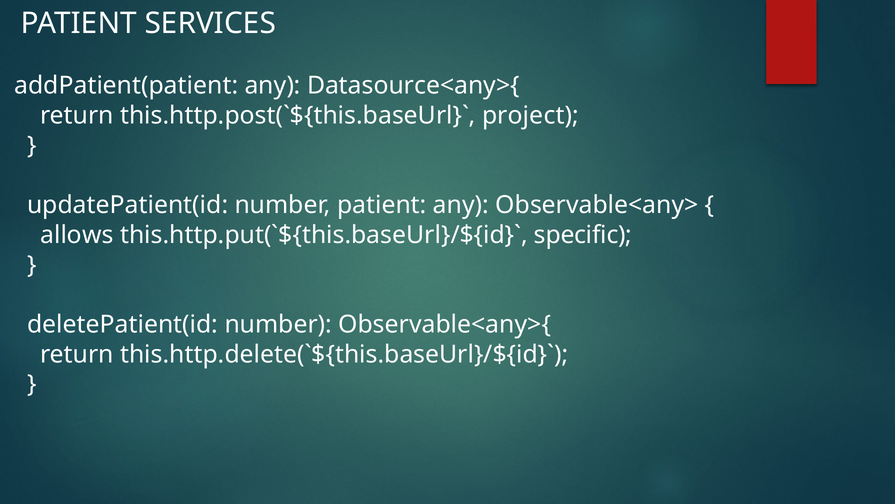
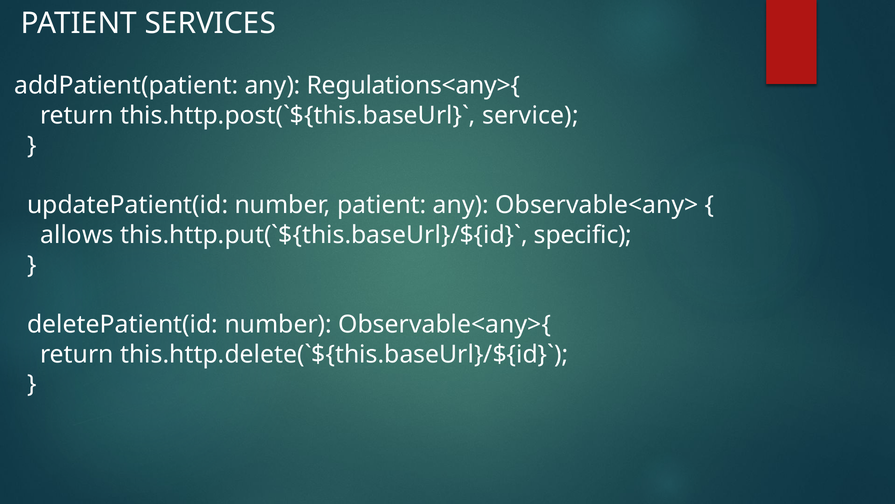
Datasource<any>{: Datasource<any>{ -> Regulations<any>{
project: project -> service
